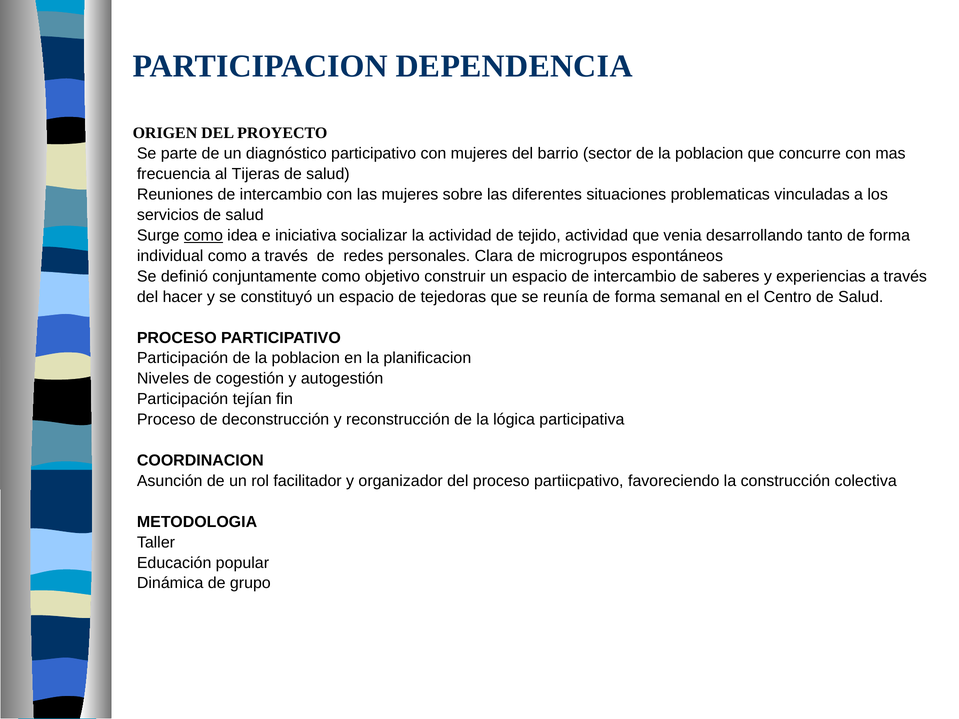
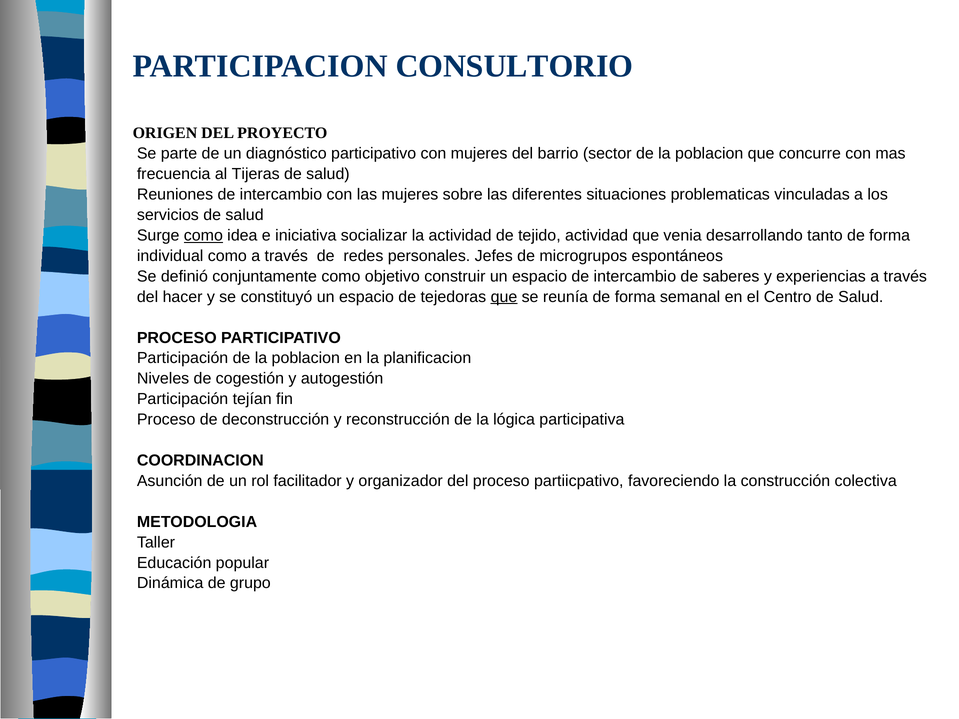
DEPENDENCIA: DEPENDENCIA -> CONSULTORIO
Clara: Clara -> Jefes
que at (504, 297) underline: none -> present
